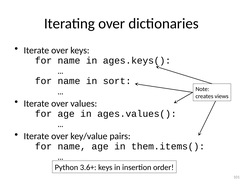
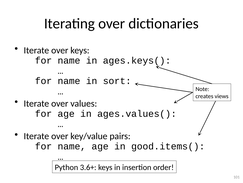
them.items(: them.items( -> good.items(
